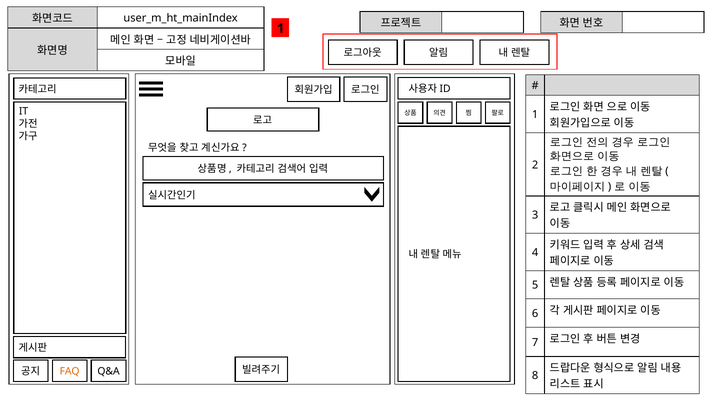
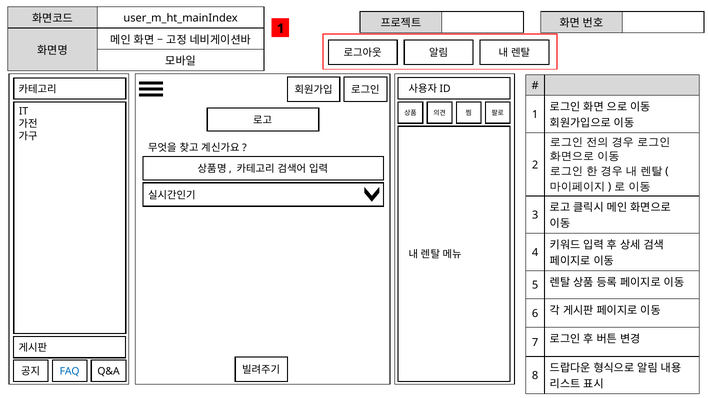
FAQ colour: orange -> blue
